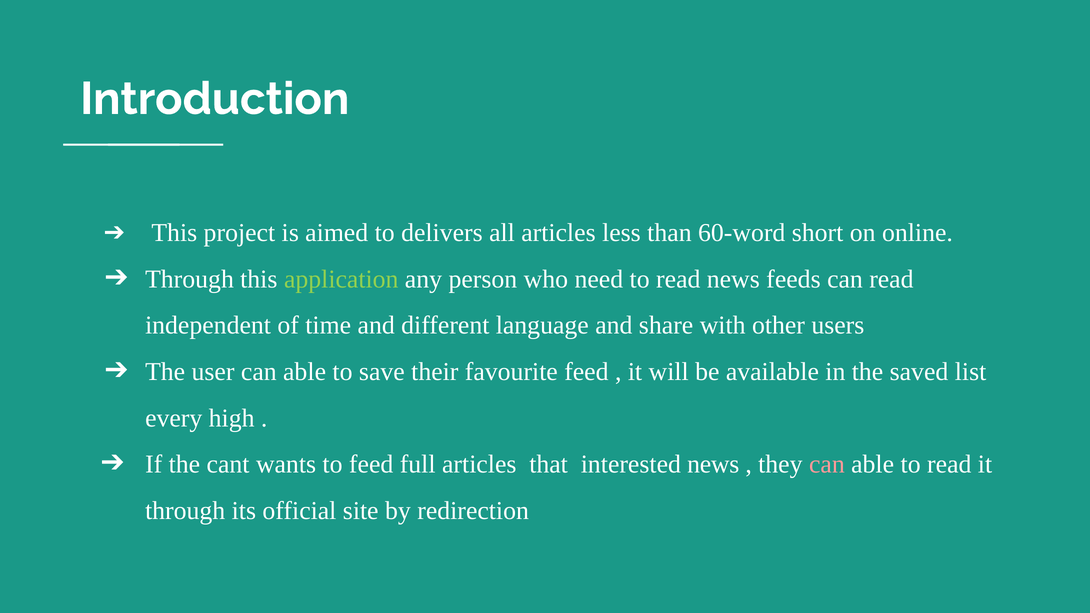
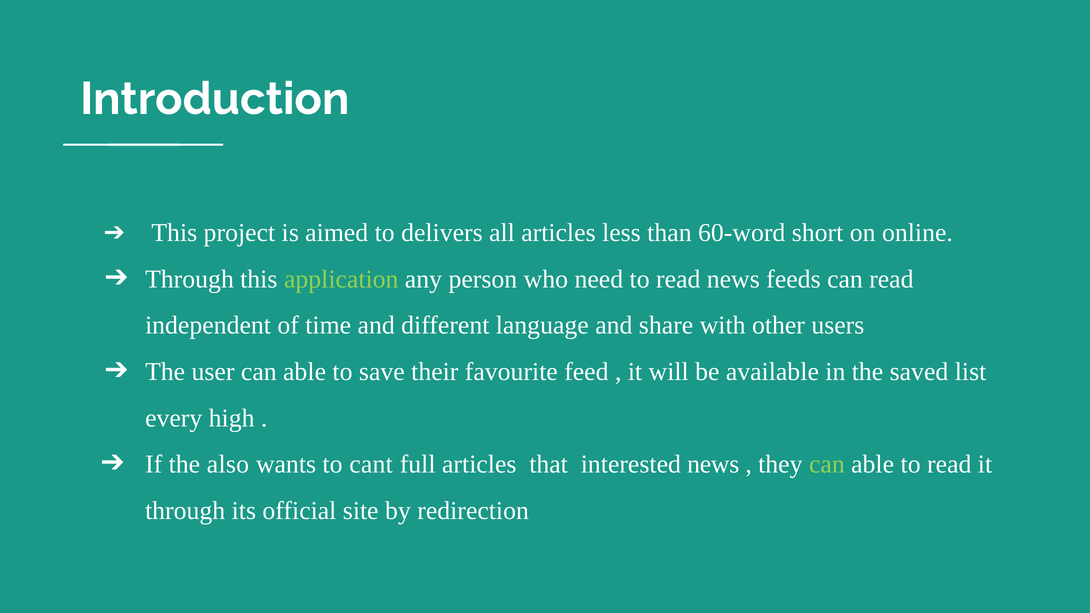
cant: cant -> also
to feed: feed -> cant
can at (827, 465) colour: pink -> light green
